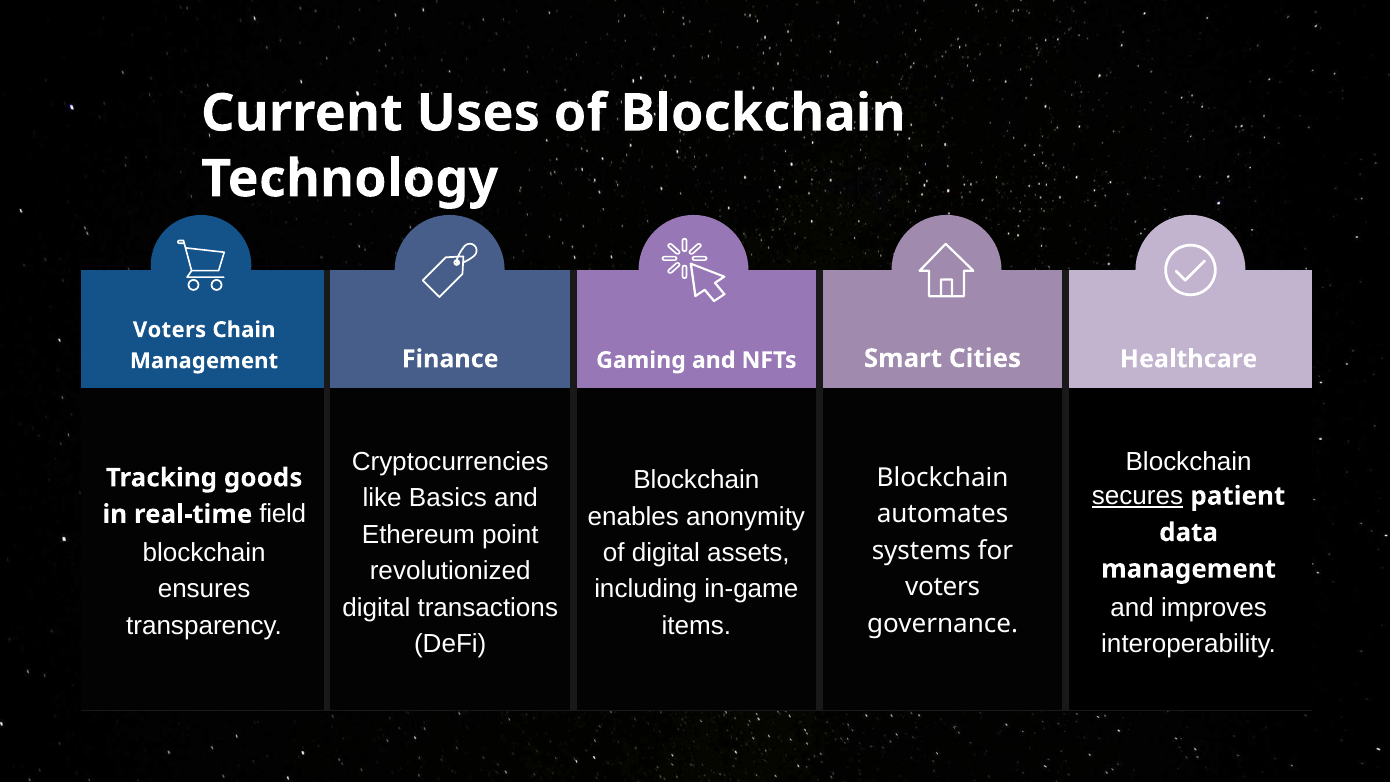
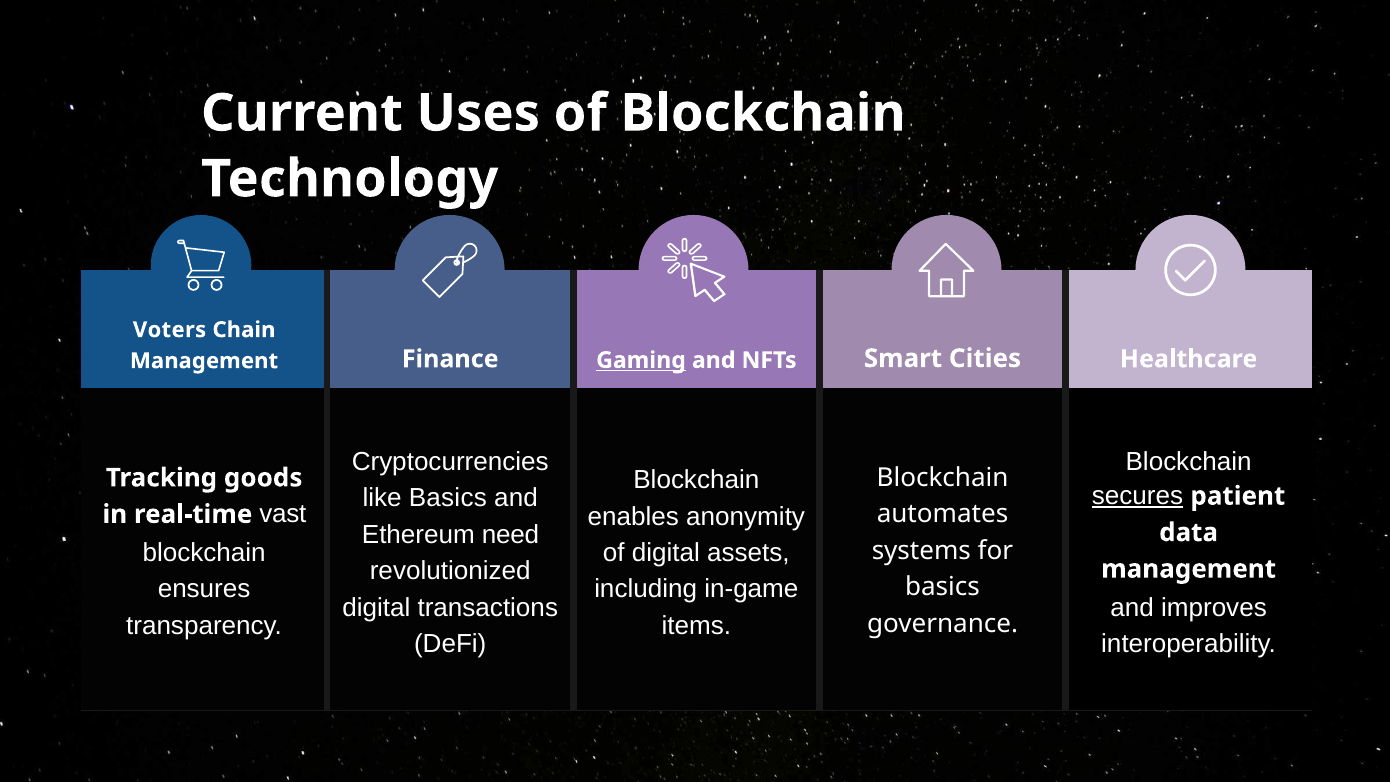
Gaming underline: none -> present
field: field -> vast
point: point -> need
voters at (943, 587): voters -> basics
